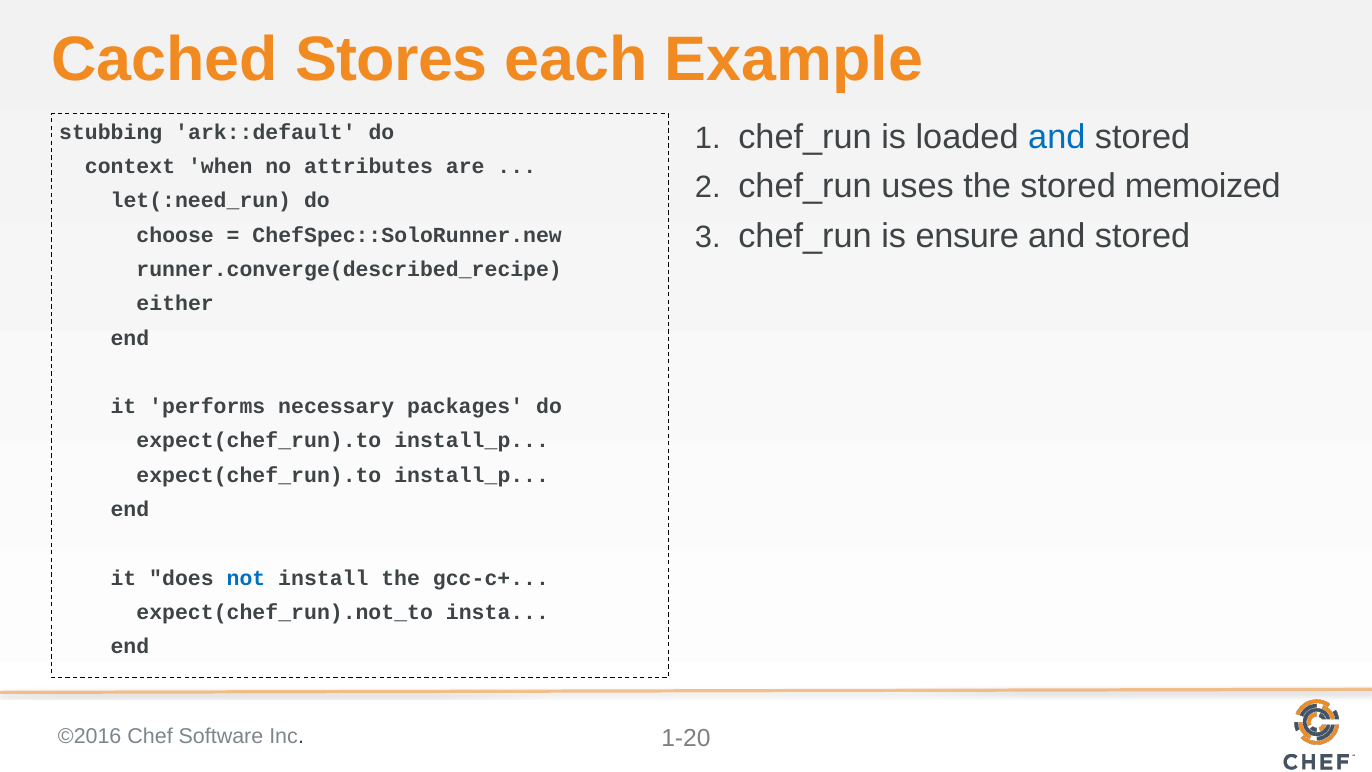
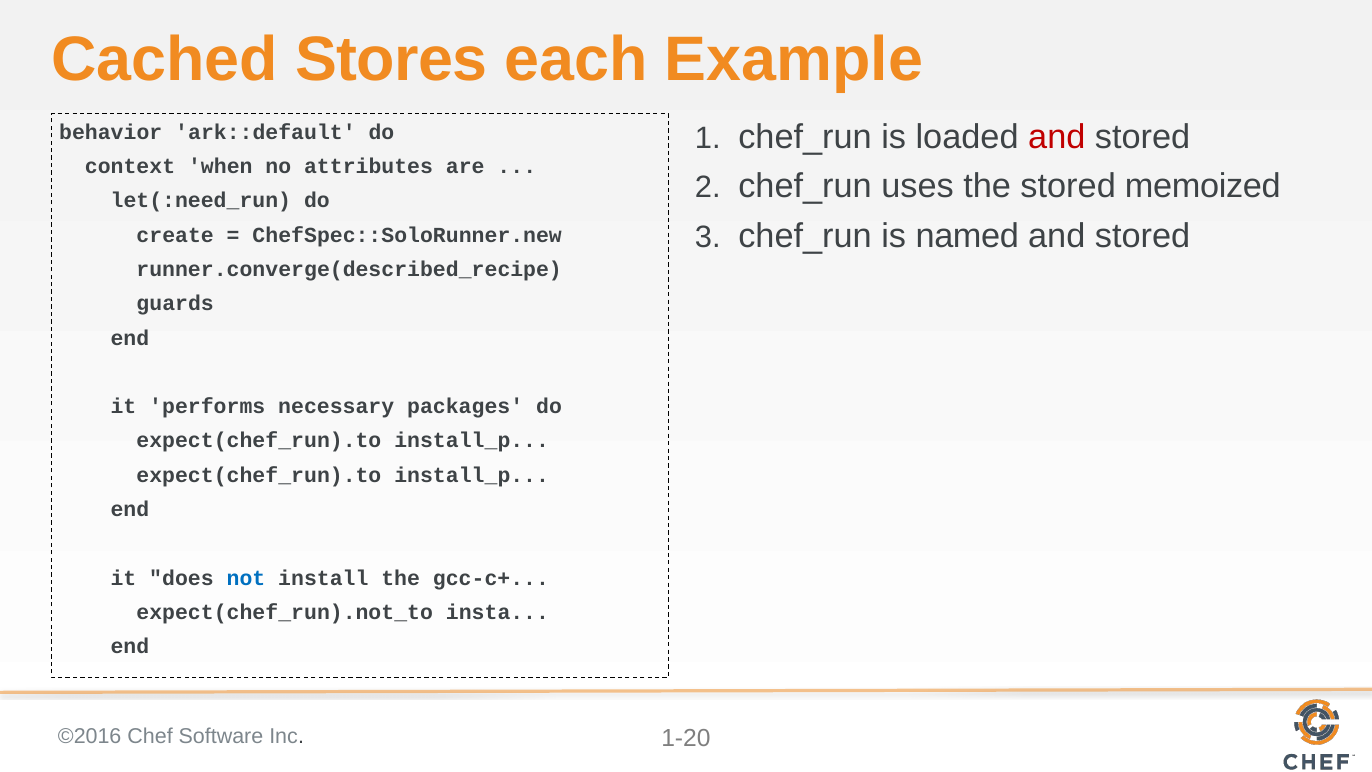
and at (1057, 137) colour: blue -> red
stubbing: stubbing -> behavior
ensure: ensure -> named
choose: choose -> create
either: either -> guards
